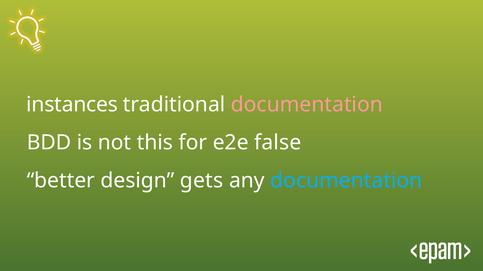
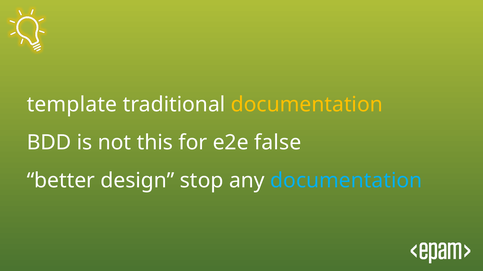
instances: instances -> template
documentation at (307, 105) colour: pink -> yellow
gets: gets -> stop
